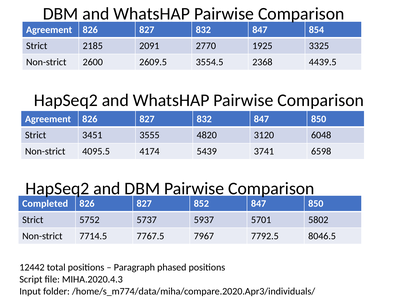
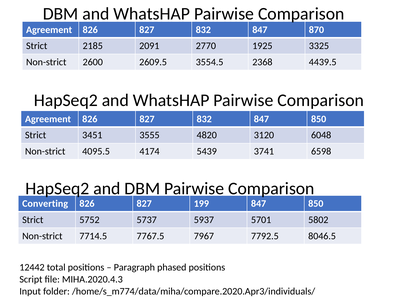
854: 854 -> 870
Completed: Completed -> Converting
852: 852 -> 199
